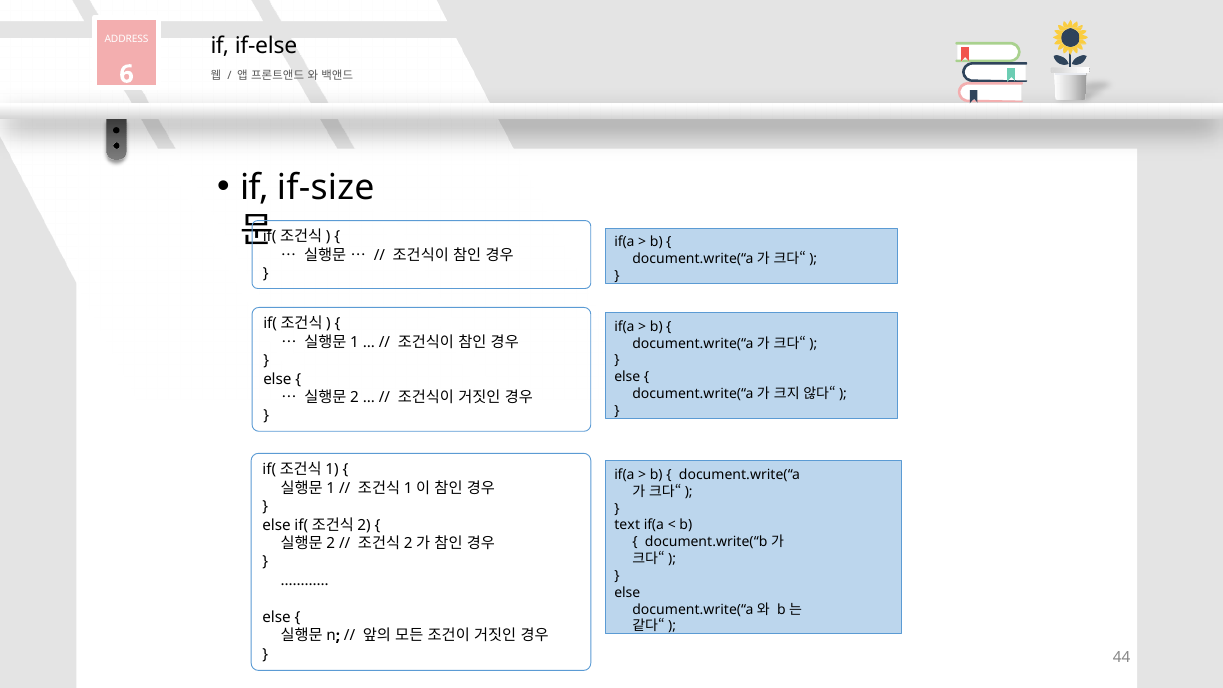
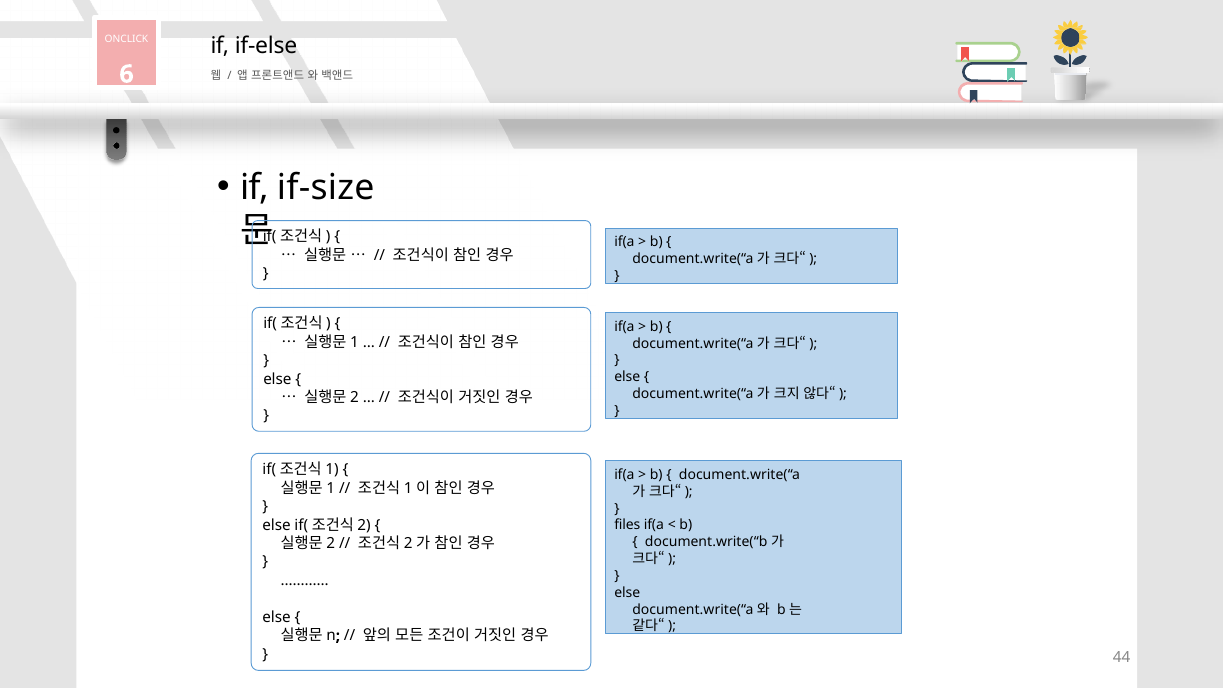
ADDRESS: ADDRESS -> ONCLICK
text: text -> files
